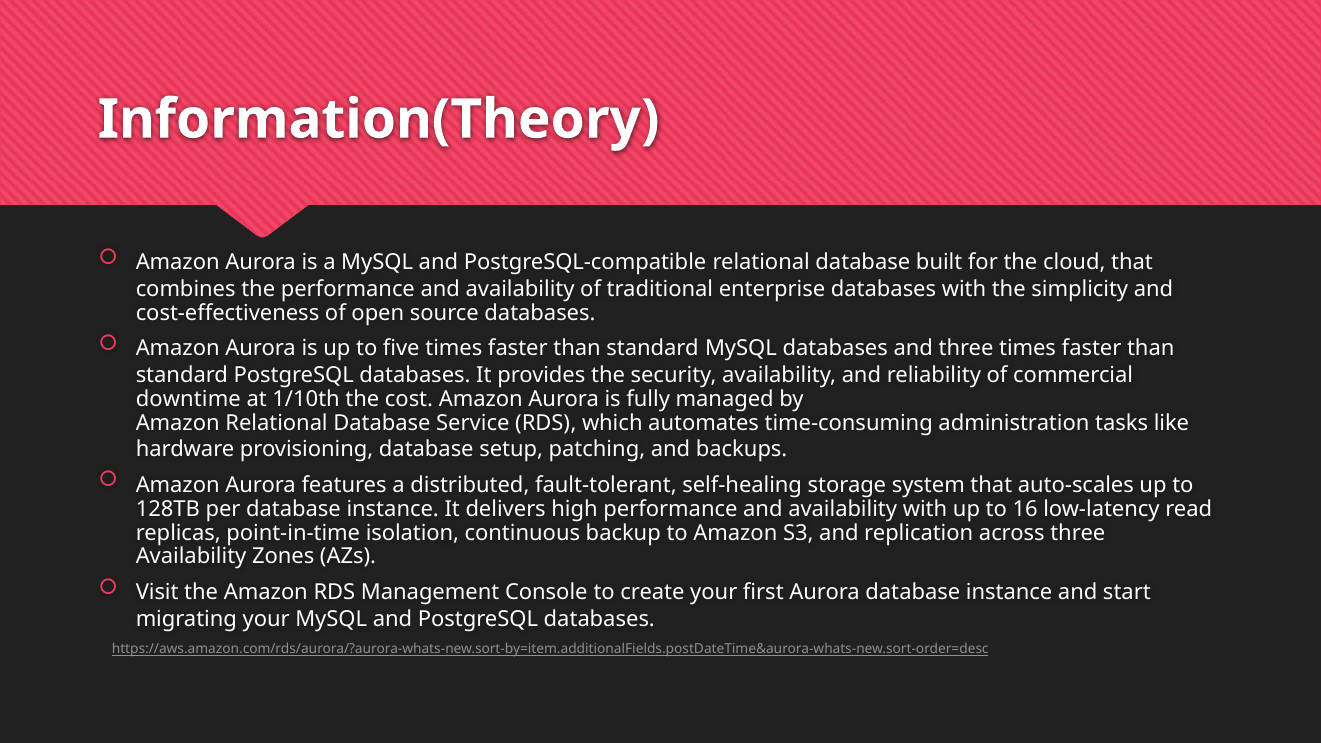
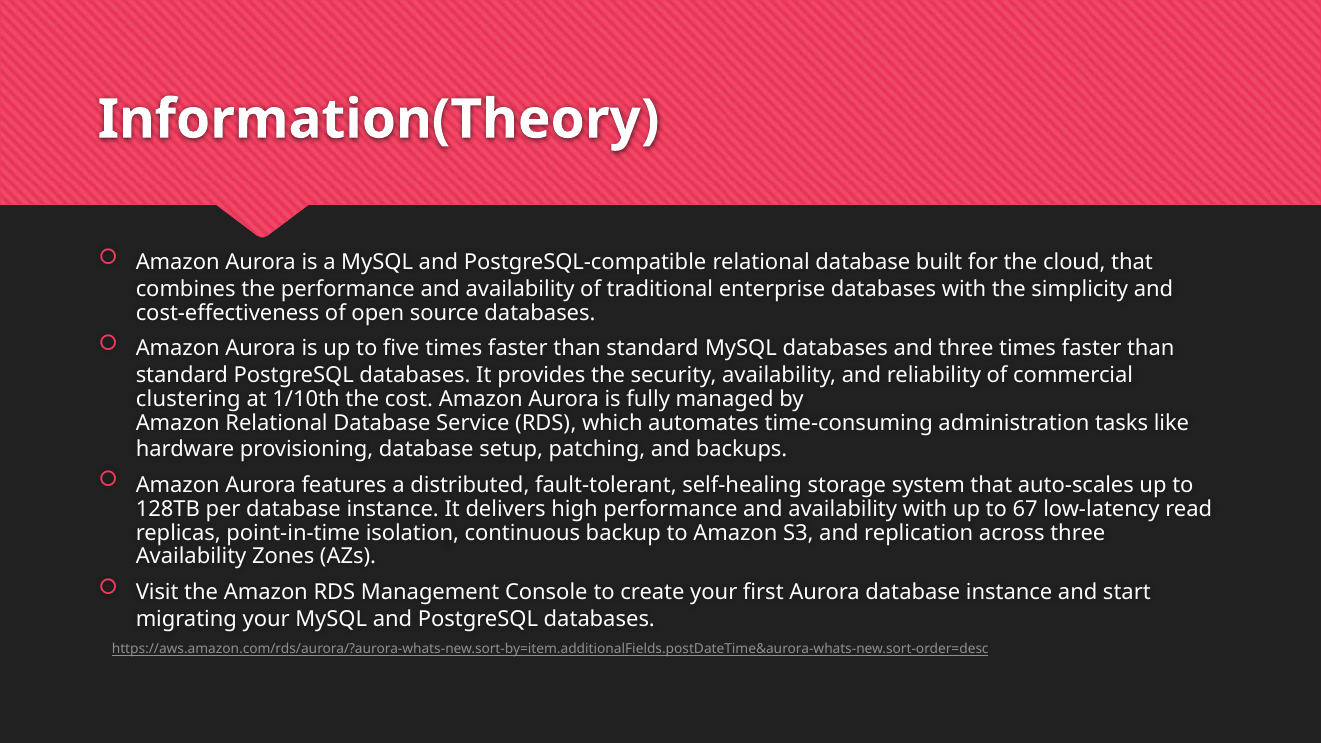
downtime: downtime -> clustering
16: 16 -> 67
